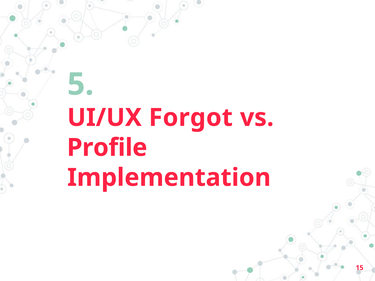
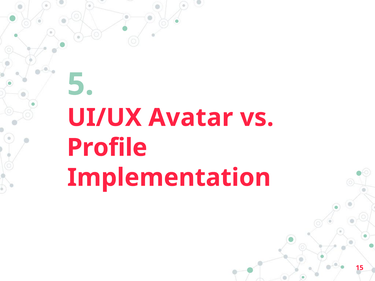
Forgot: Forgot -> Avatar
